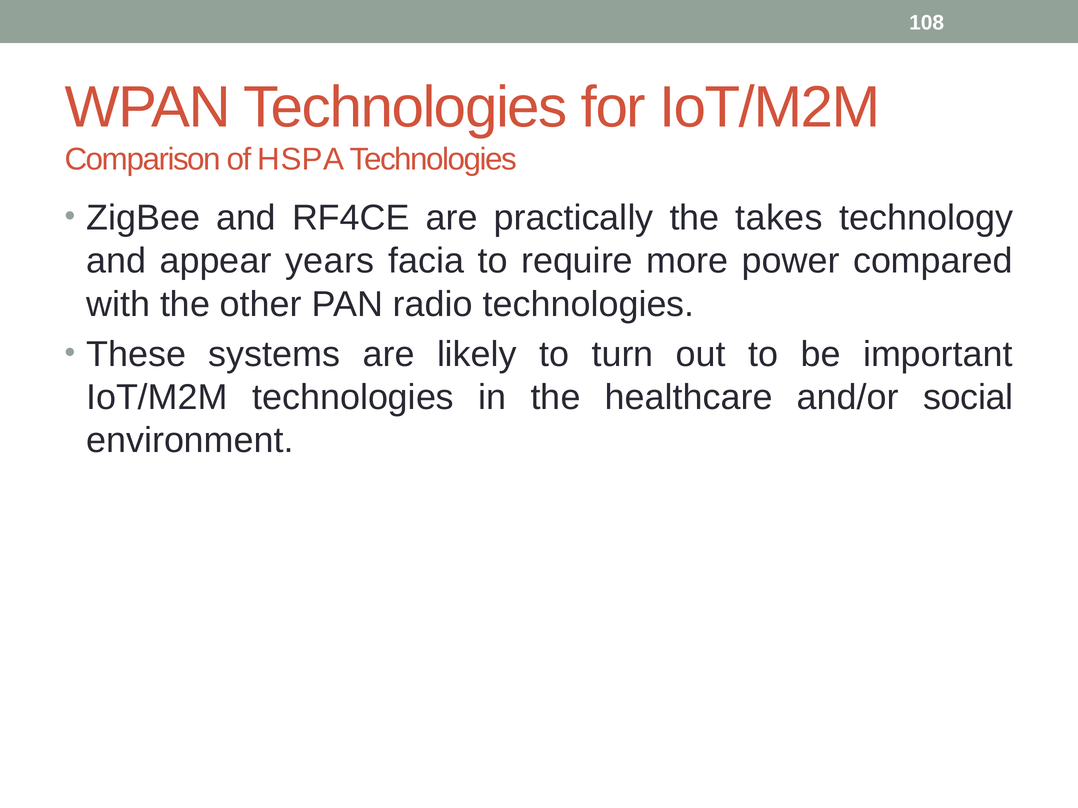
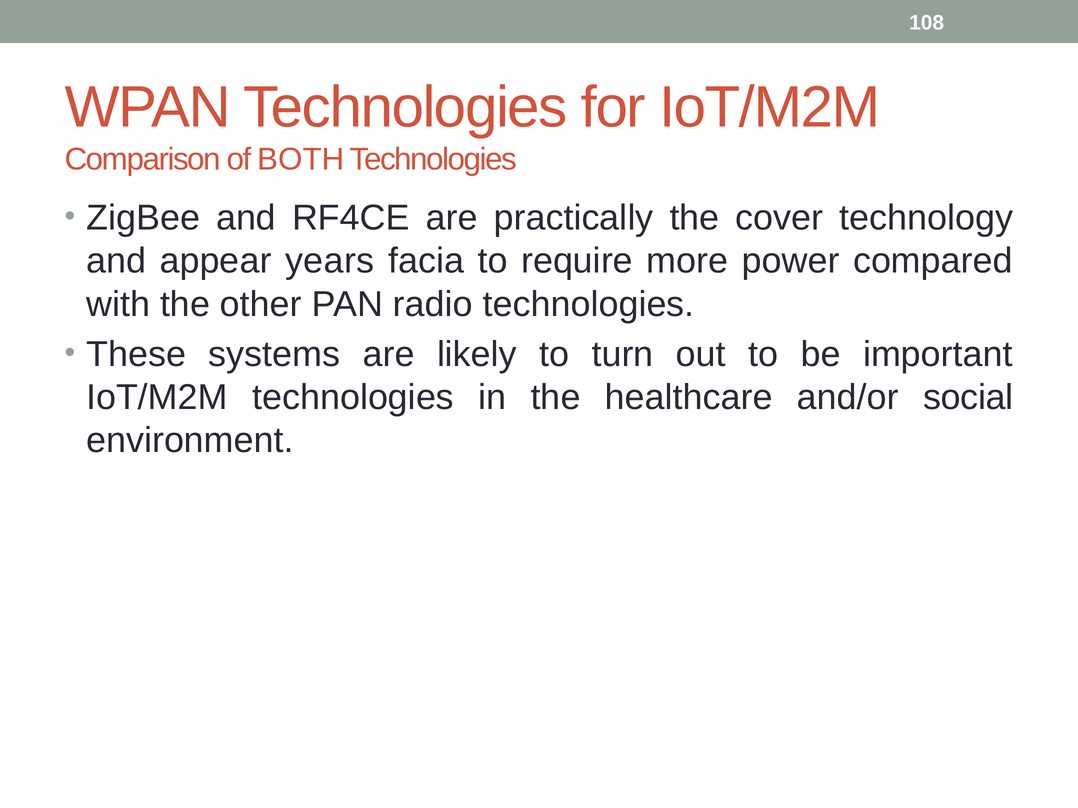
HSPA: HSPA -> BOTH
takes: takes -> cover
